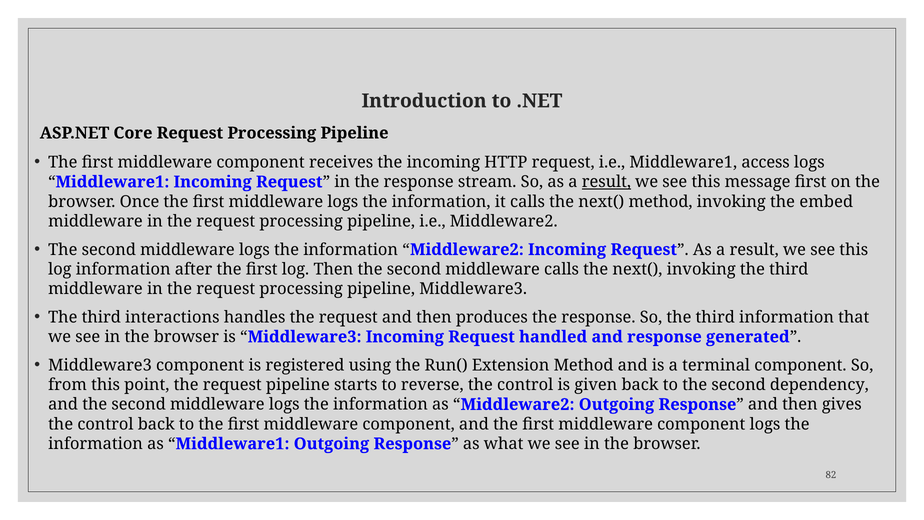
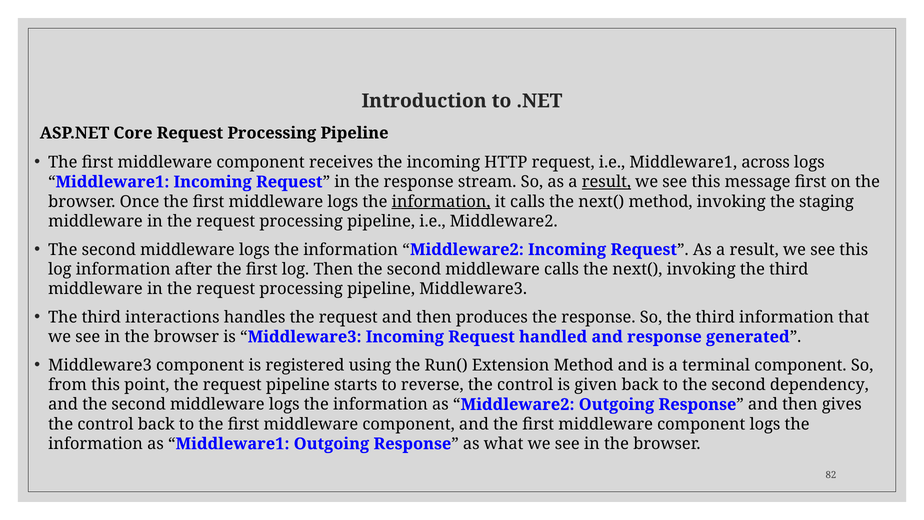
access: access -> across
information at (441, 202) underline: none -> present
embed: embed -> staging
